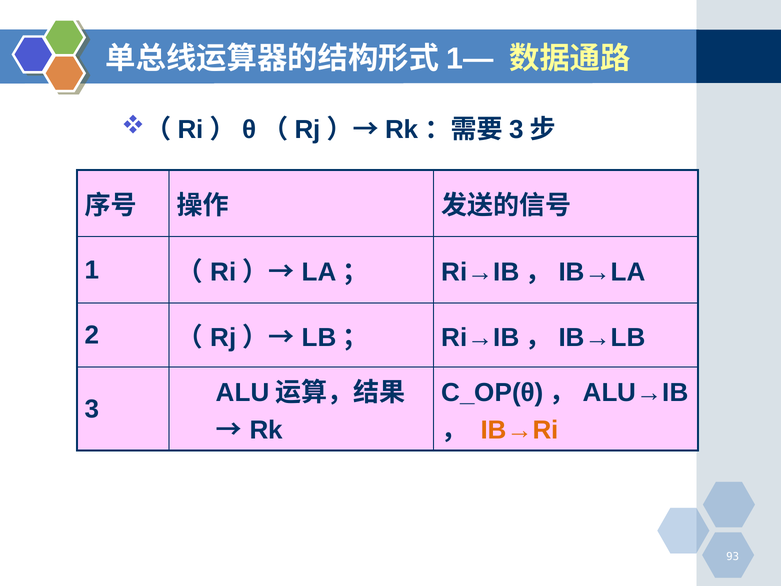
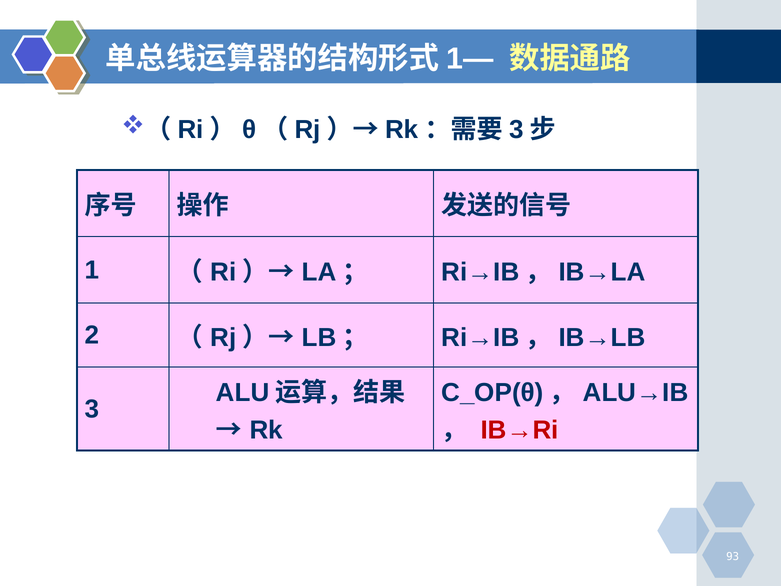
IB→Ri colour: orange -> red
